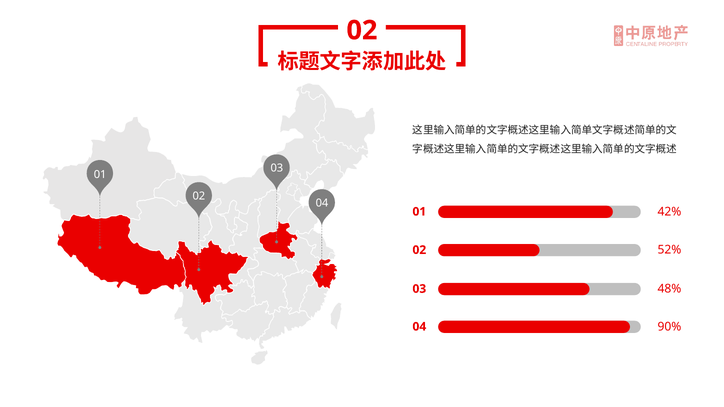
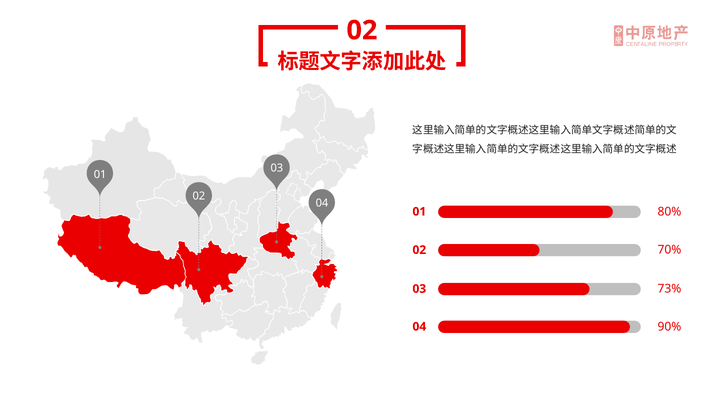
42%: 42% -> 80%
52%: 52% -> 70%
48%: 48% -> 73%
